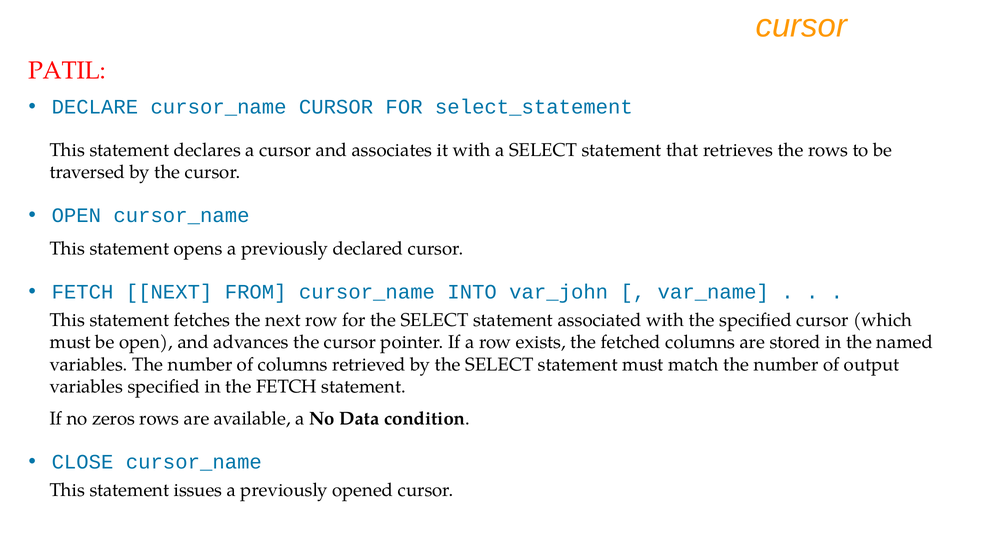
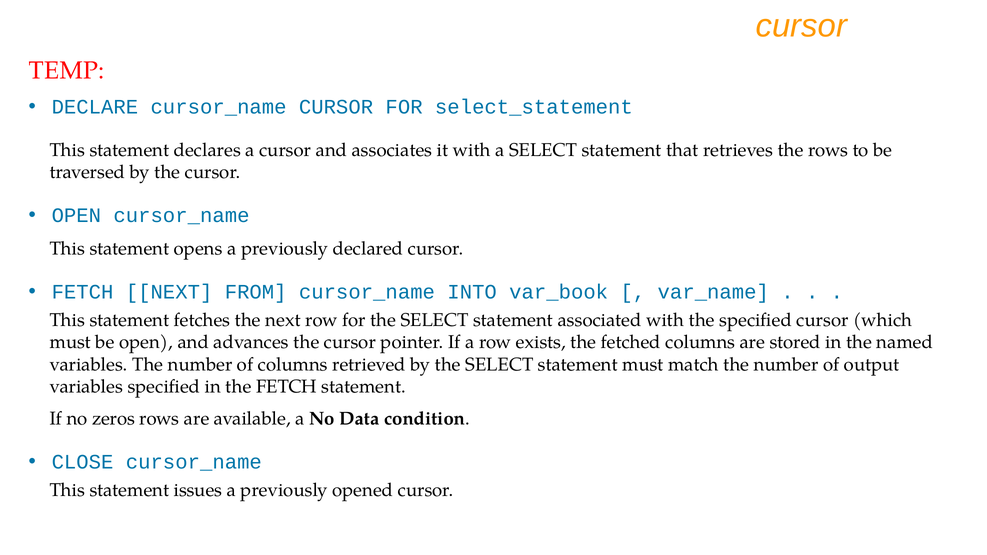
PATIL: PATIL -> TEMP
var_john: var_john -> var_book
